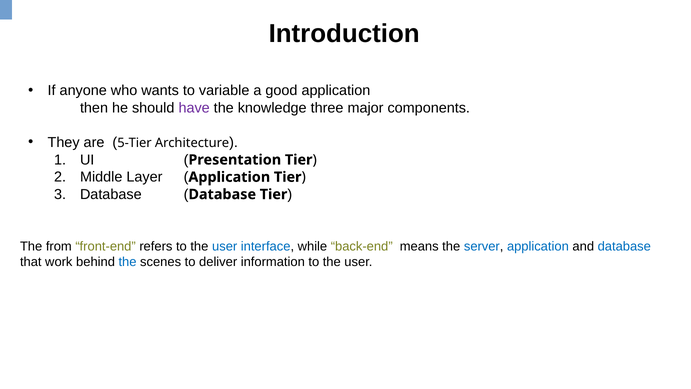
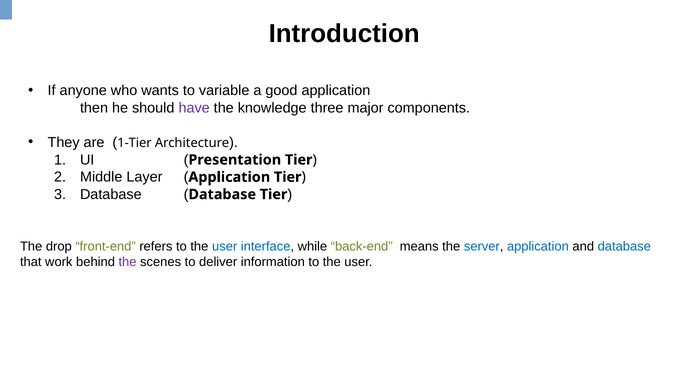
5-Tier: 5-Tier -> 1-Tier
from: from -> drop
the at (128, 262) colour: blue -> purple
